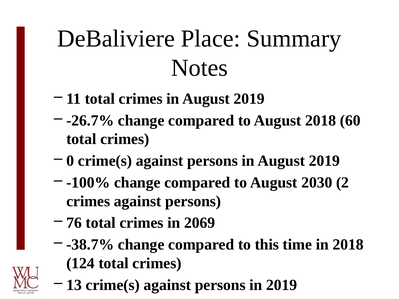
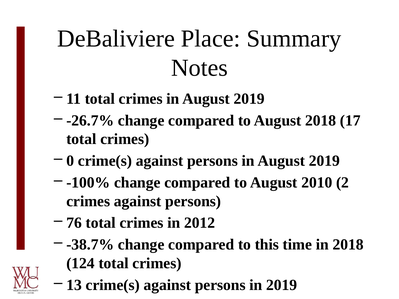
60: 60 -> 17
2030: 2030 -> 2010
2069: 2069 -> 2012
